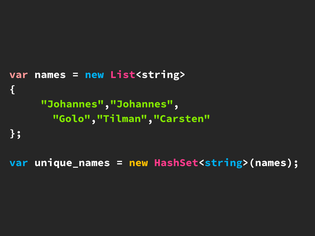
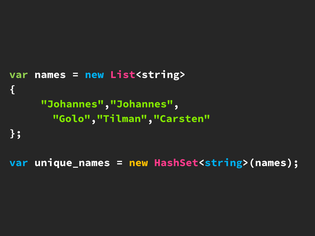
var at (19, 75) colour: pink -> light green
